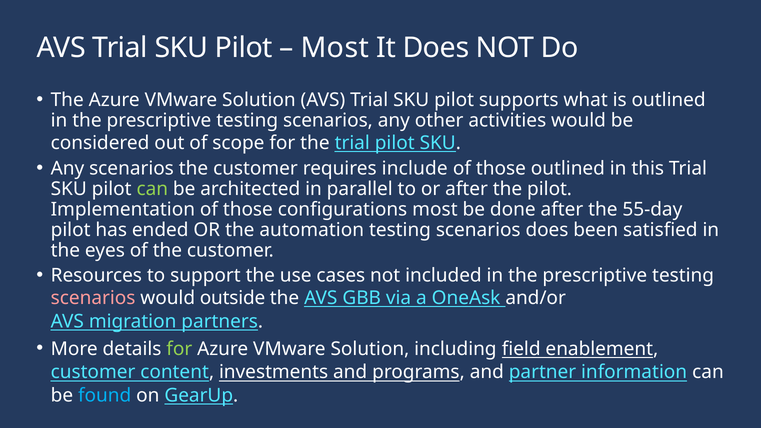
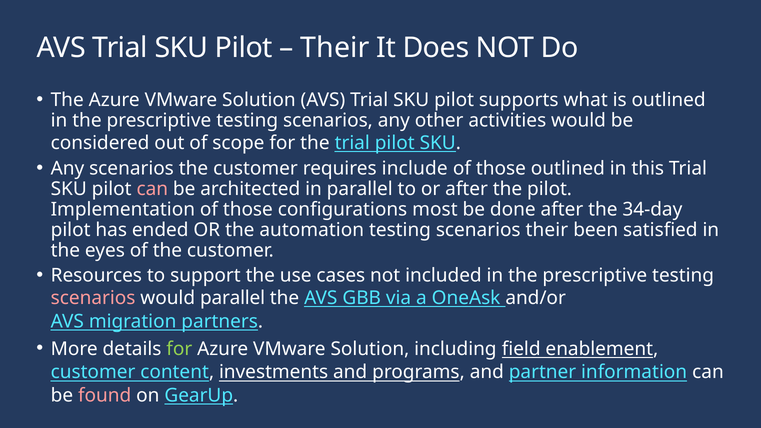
Most at (335, 48): Most -> Their
can at (152, 189) colour: light green -> pink
55-day: 55-day -> 34-day
scenarios does: does -> their
would outside: outside -> parallel
found colour: light blue -> pink
